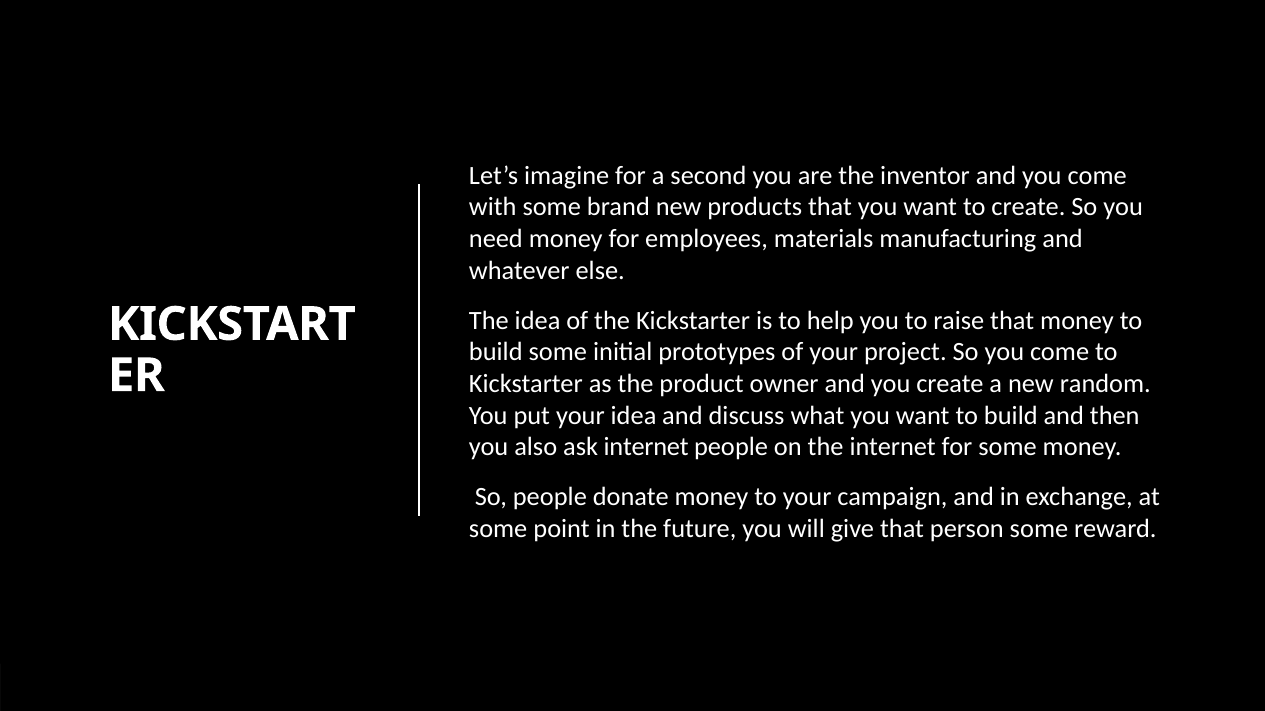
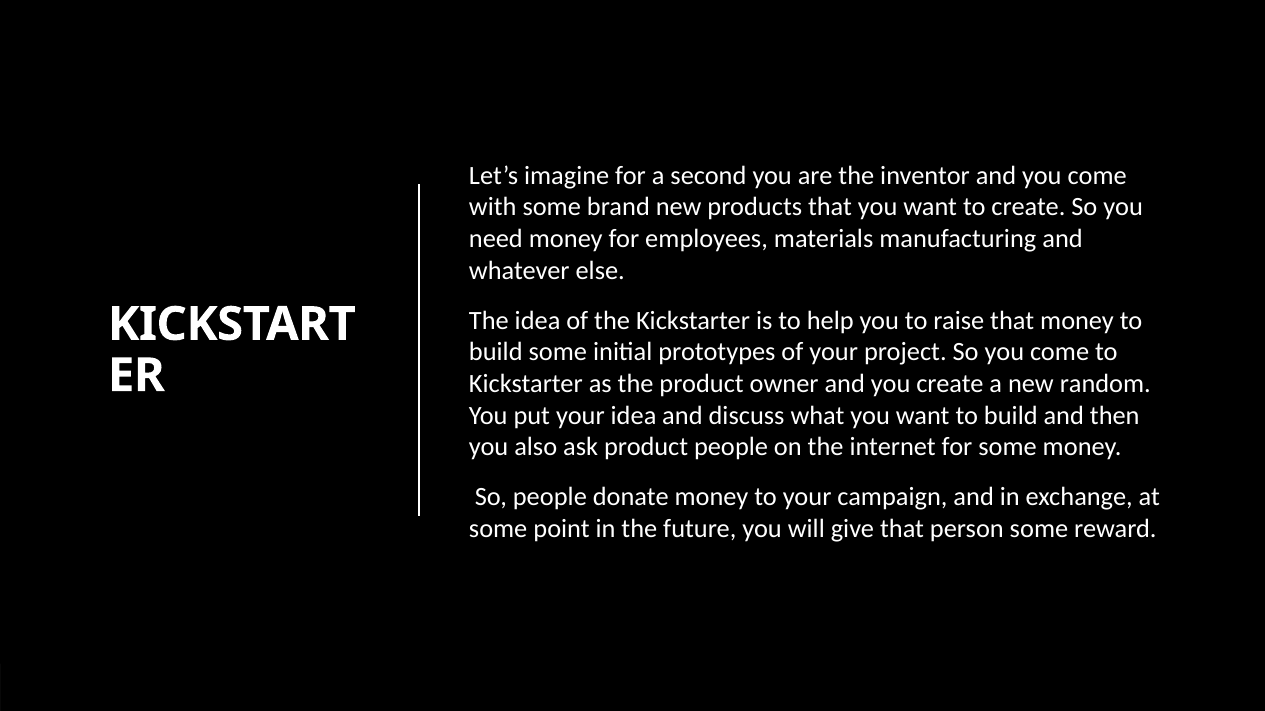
ask internet: internet -> product
